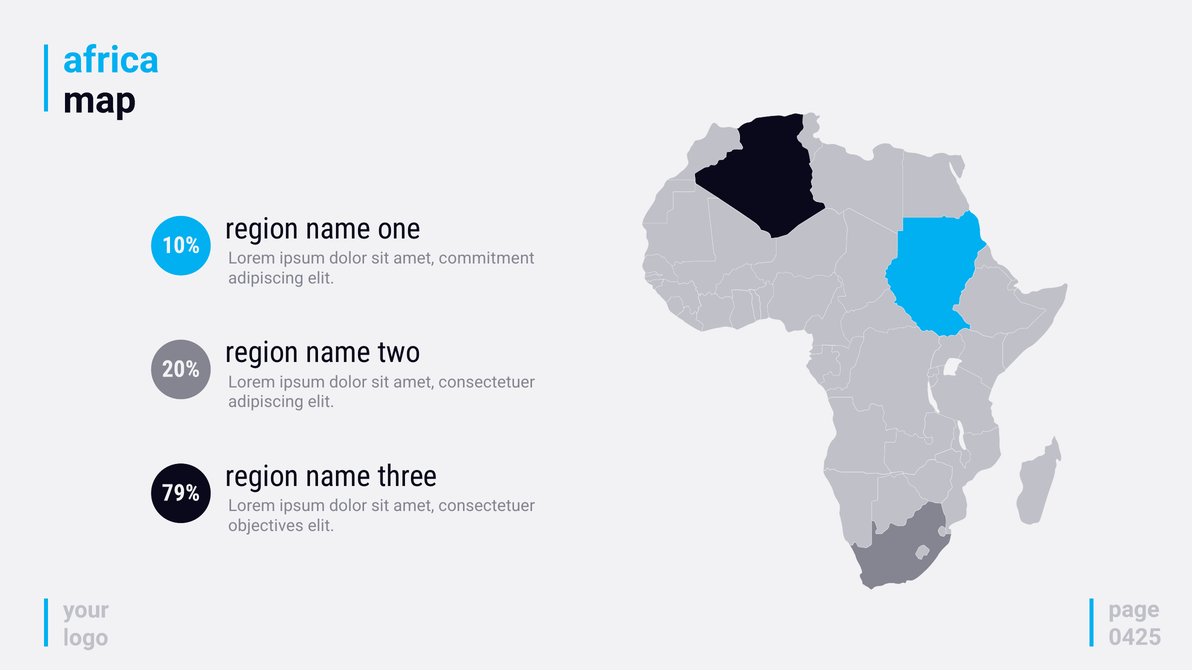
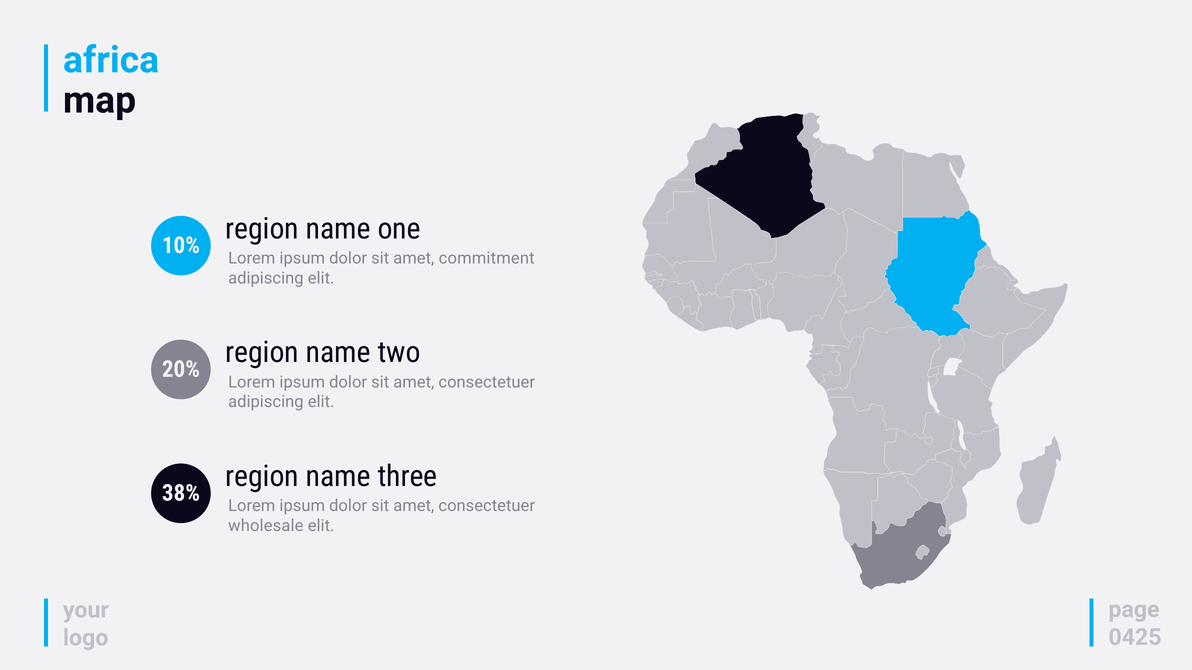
79%: 79% -> 38%
objectives: objectives -> wholesale
